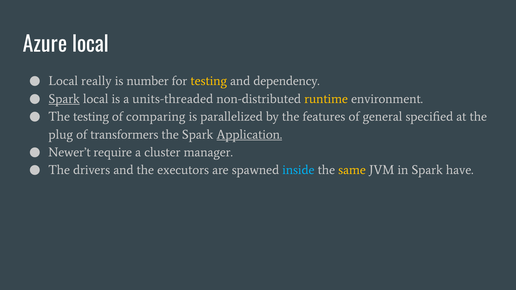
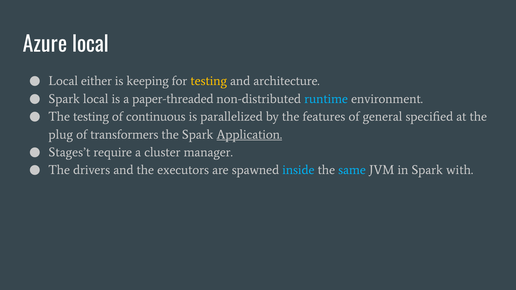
really: really -> either
number: number -> keeping
dependency: dependency -> architecture
Spark at (64, 99) underline: present -> none
units-threaded: units-threaded -> paper-threaded
runtime colour: yellow -> light blue
comparing: comparing -> continuous
Newer’t: Newer’t -> Stages’t
same colour: yellow -> light blue
have: have -> with
